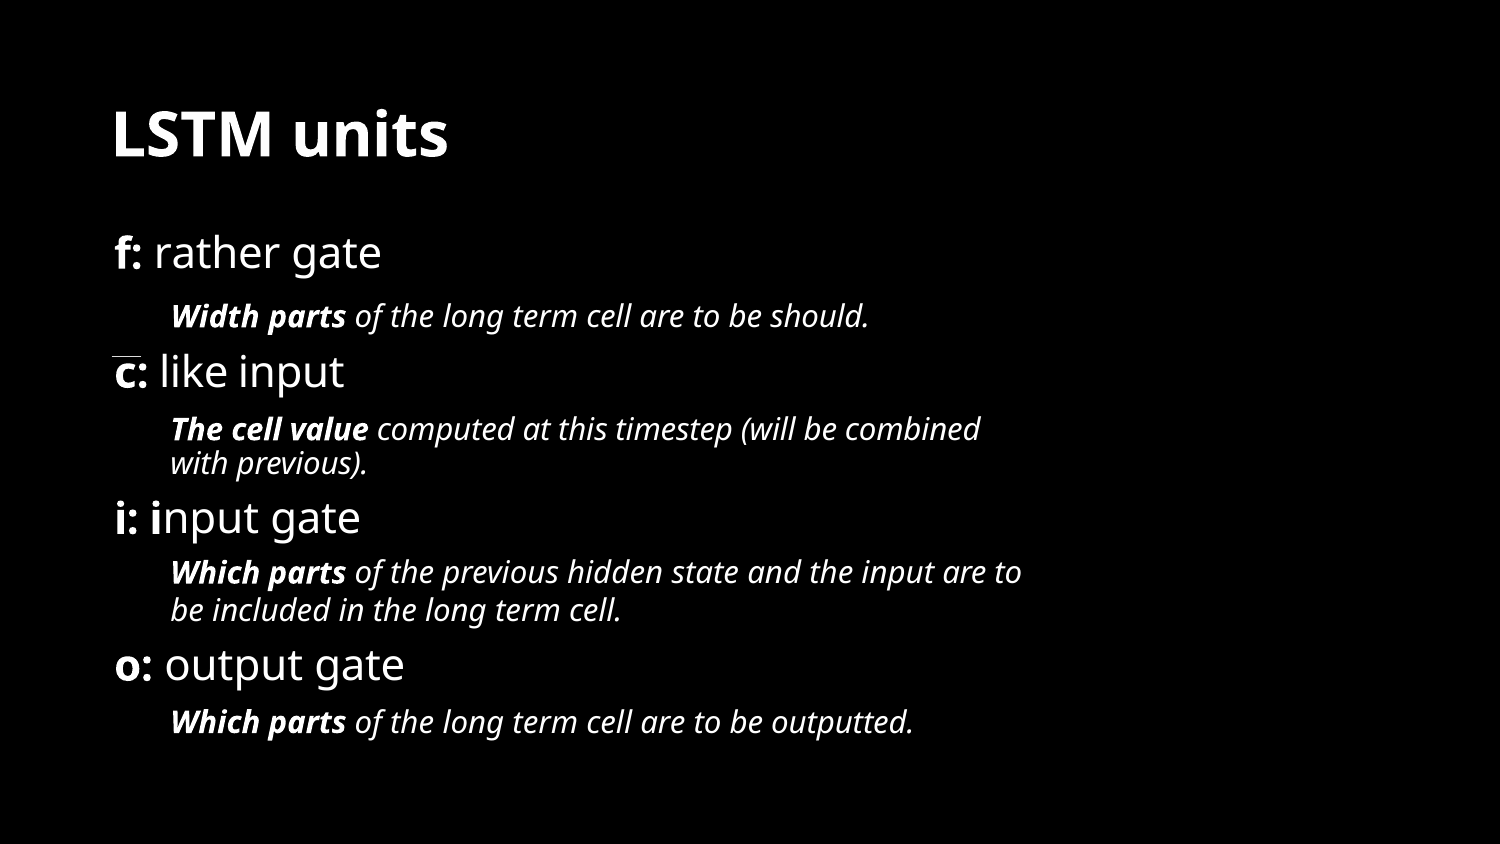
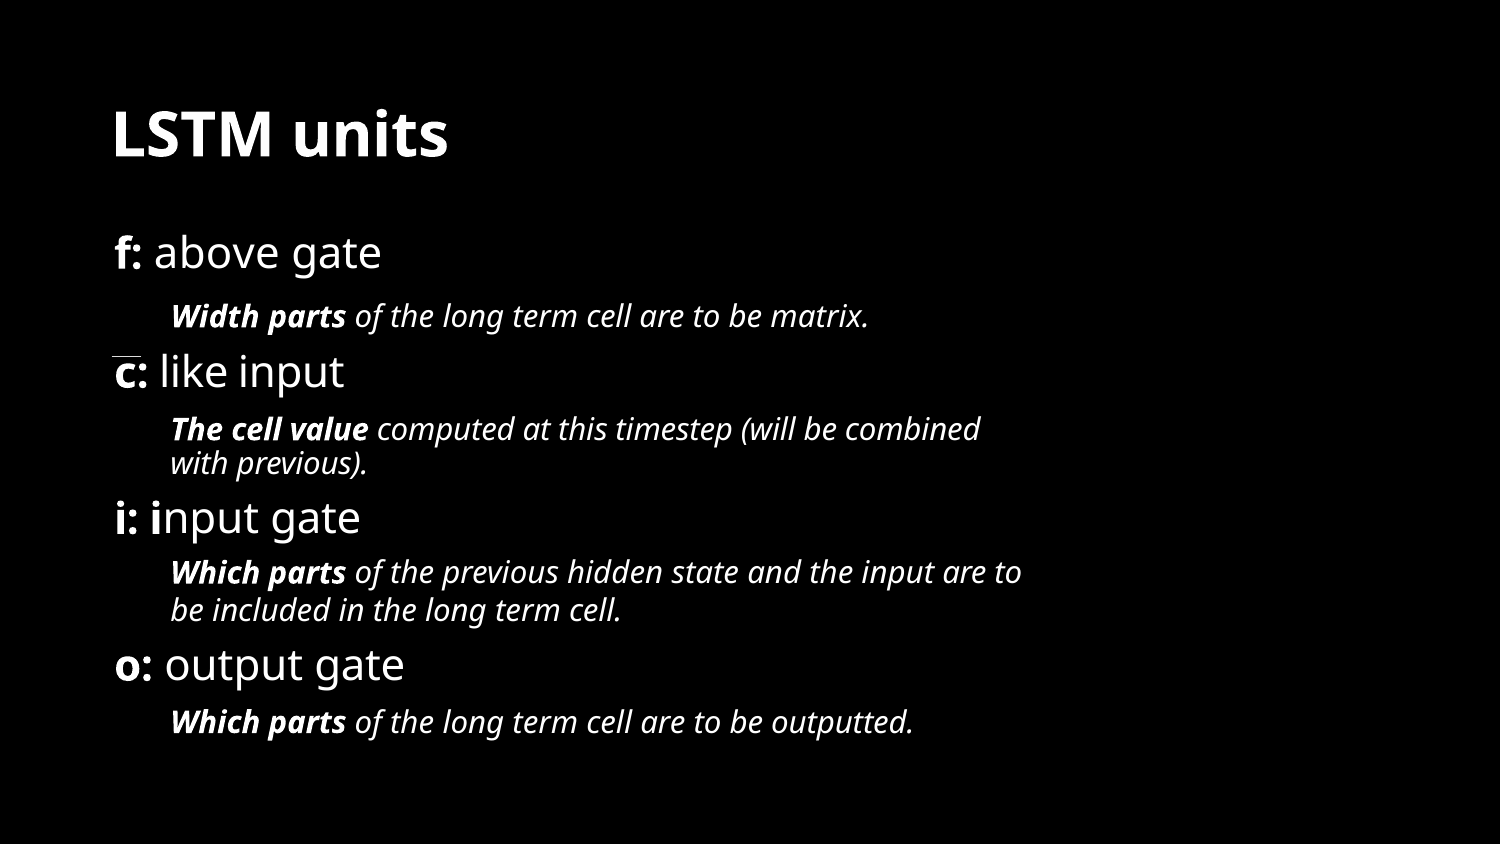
rather: rather -> above
should: should -> matrix
